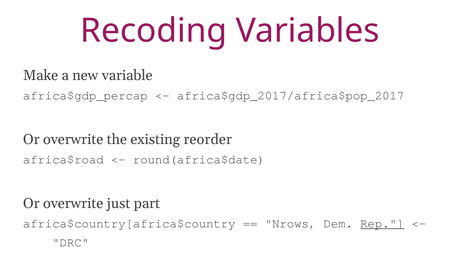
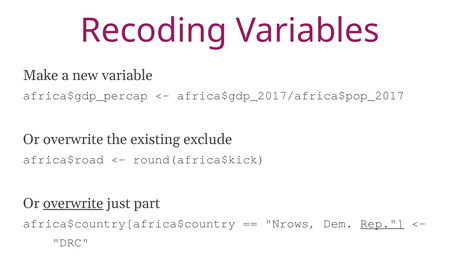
reorder: reorder -> exclude
round(africa$date: round(africa$date -> round(africa$kick
overwrite at (73, 203) underline: none -> present
